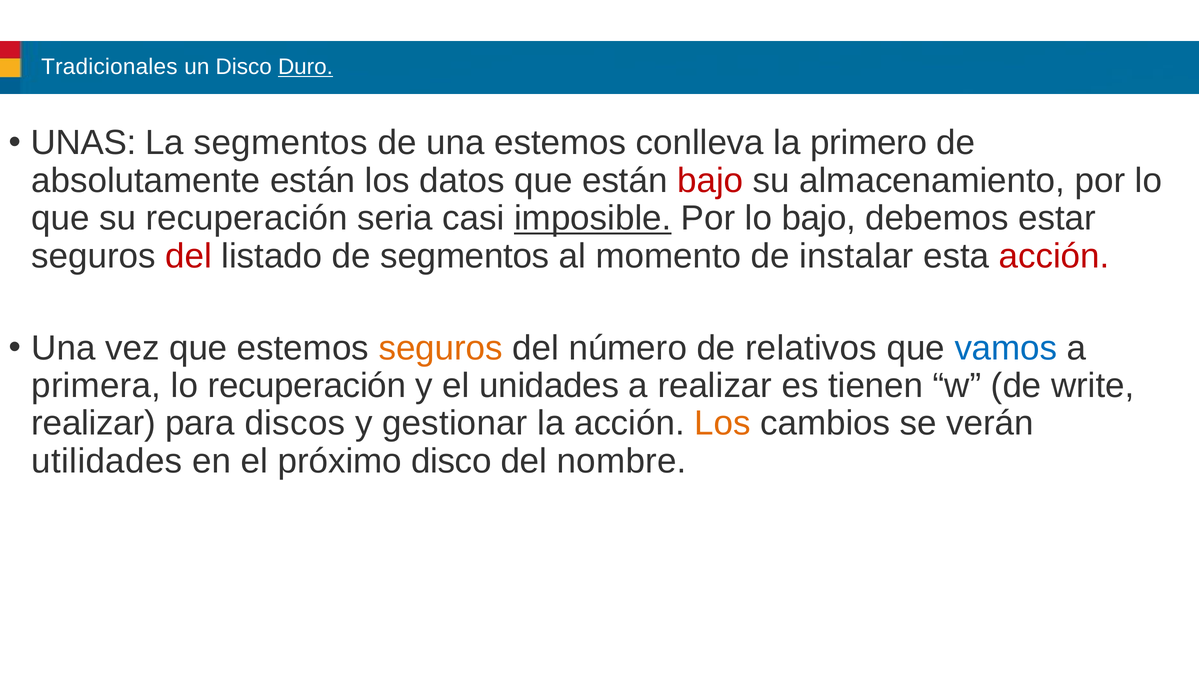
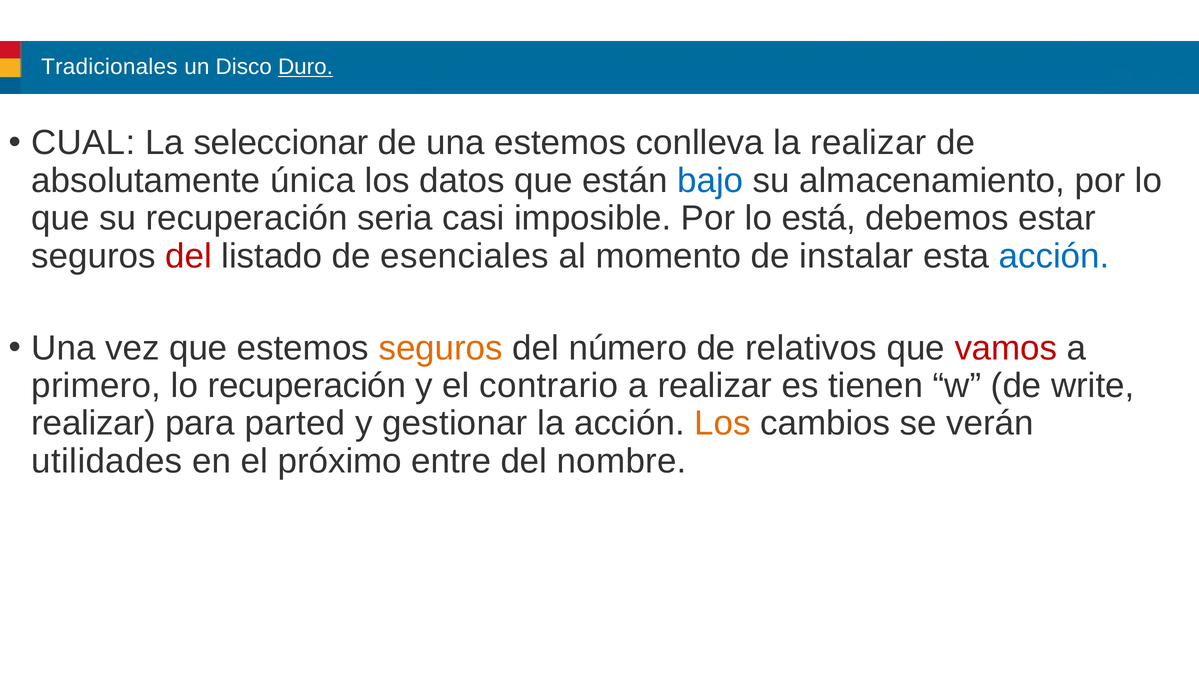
UNAS: UNAS -> CUAL
La segmentos: segmentos -> seleccionar
la primero: primero -> realizar
absolutamente están: están -> única
bajo at (710, 181) colour: red -> blue
imposible underline: present -> none
lo bajo: bajo -> está
de segmentos: segmentos -> esenciales
acción at (1054, 256) colour: red -> blue
vamos colour: blue -> red
primera: primera -> primero
unidades: unidades -> contrario
discos: discos -> parted
próximo disco: disco -> entre
